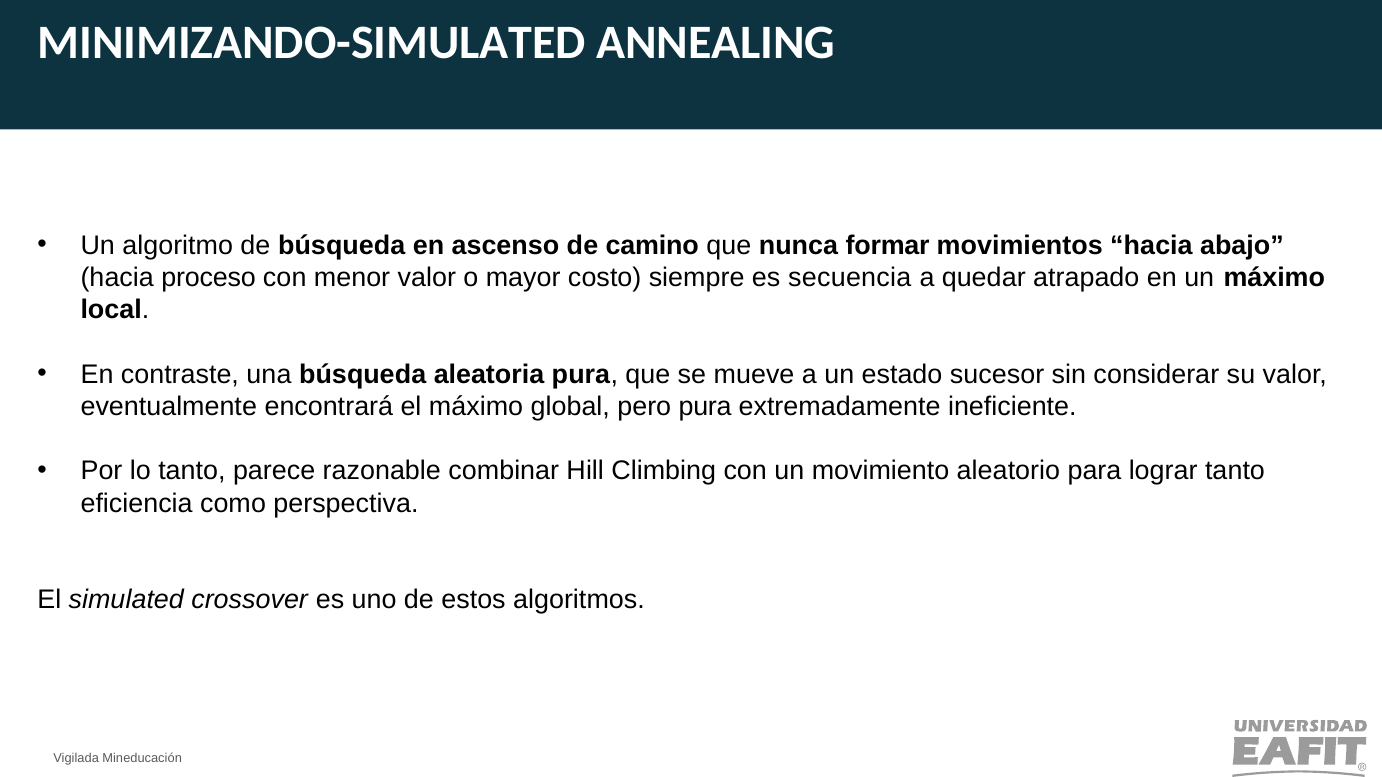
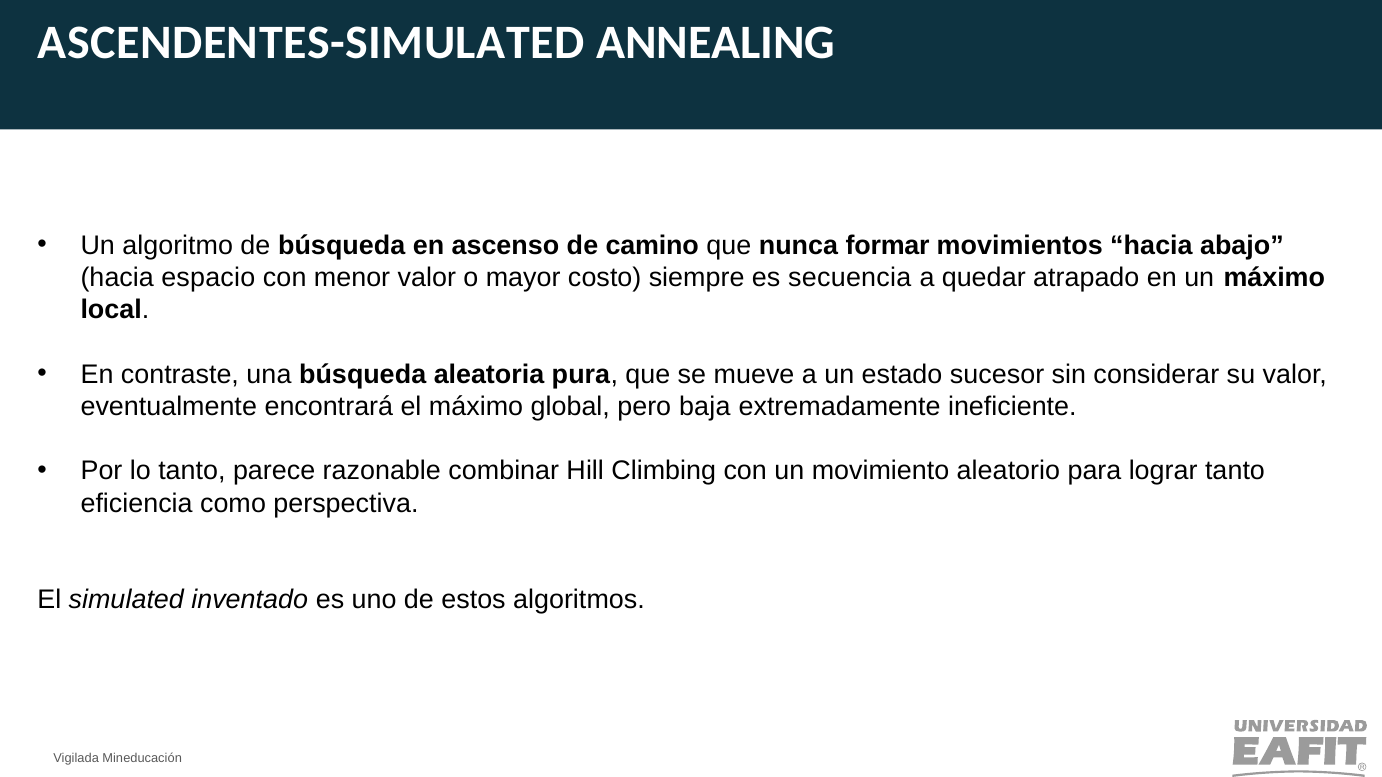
MINIMIZANDO-SIMULATED: MINIMIZANDO-SIMULATED -> ASCENDENTES-SIMULATED
proceso: proceso -> espacio
pero pura: pura -> baja
crossover: crossover -> inventado
